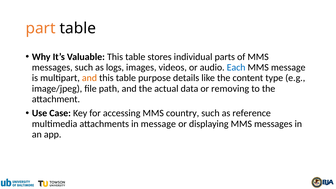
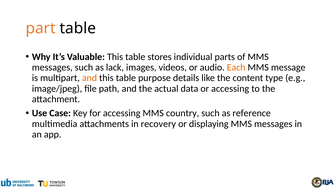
logs: logs -> lack
Each colour: blue -> orange
or removing: removing -> accessing
in message: message -> recovery
